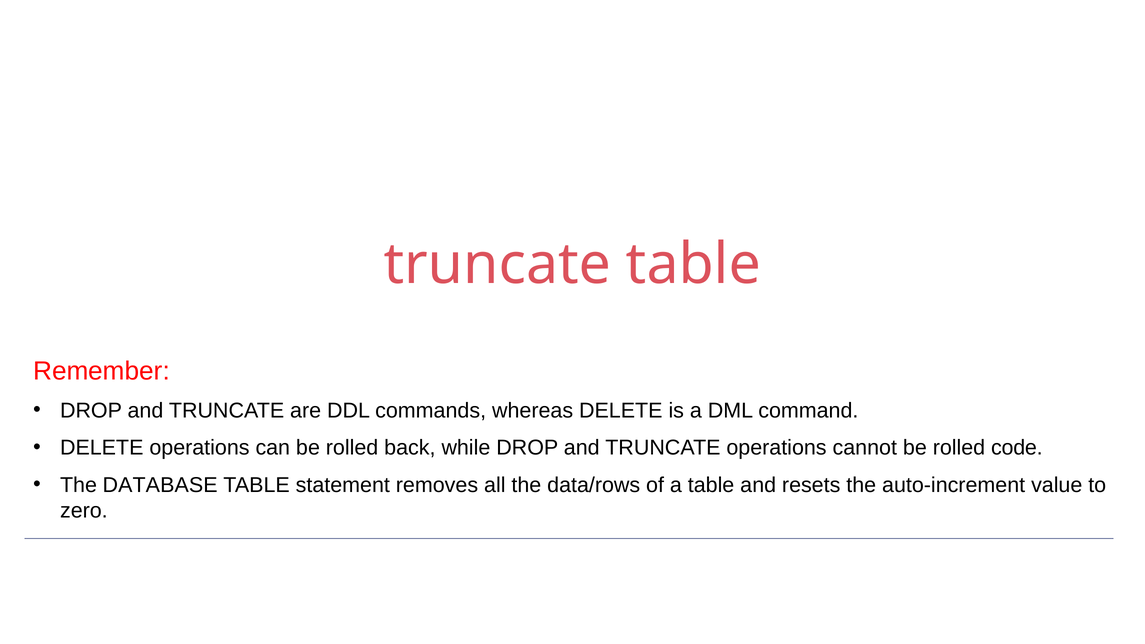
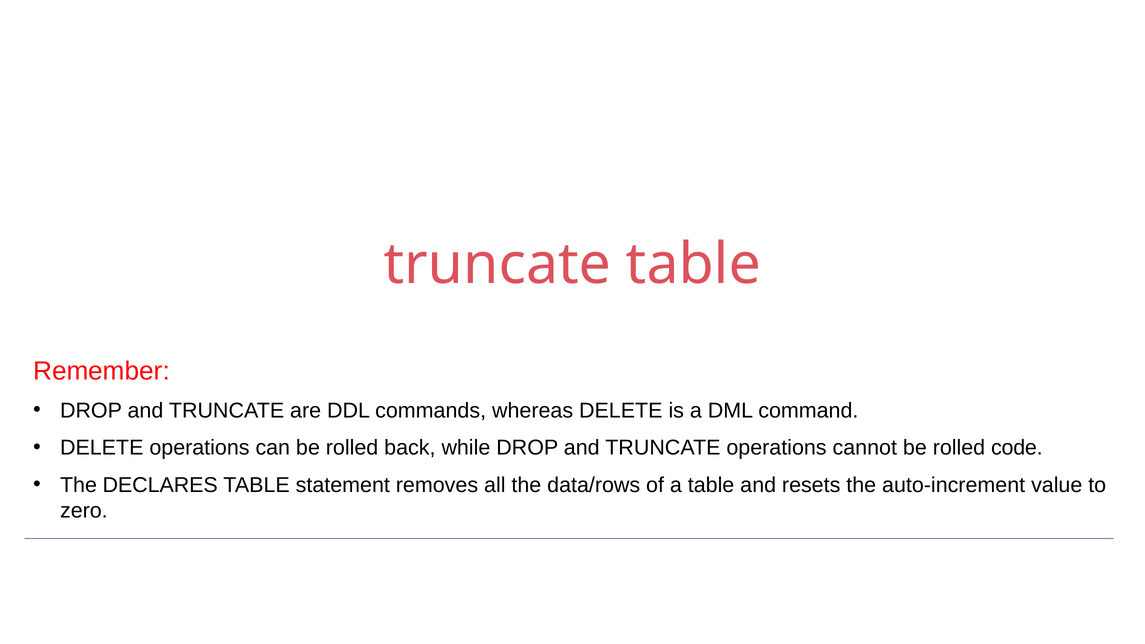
DATABASE: DATABASE -> DECLARES
